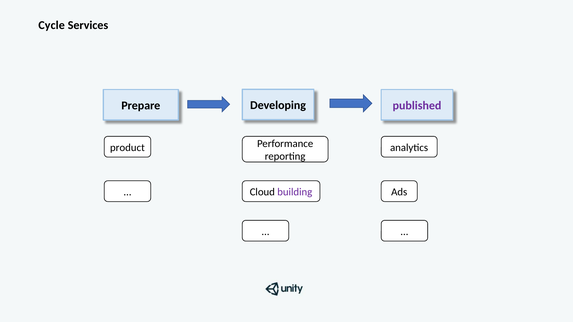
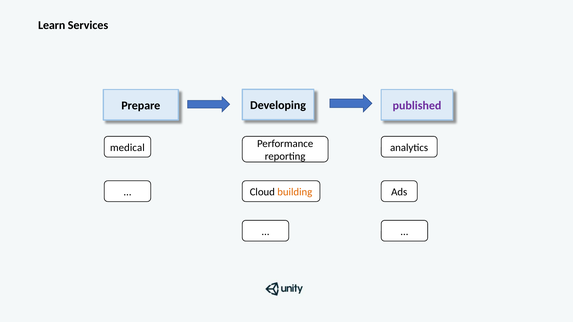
Cycle: Cycle -> Learn
product: product -> medical
building colour: purple -> orange
